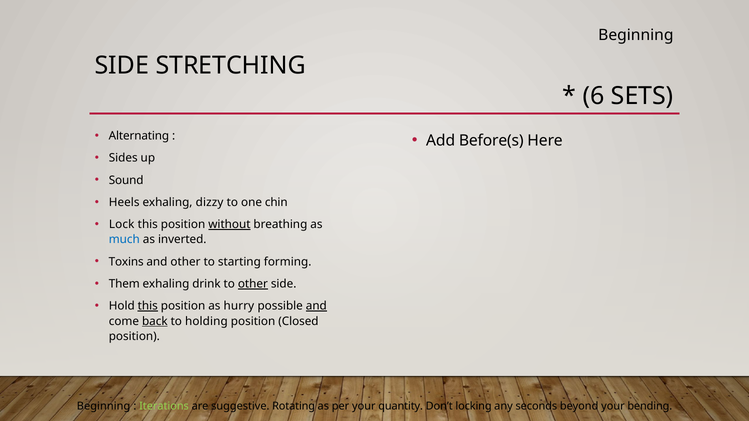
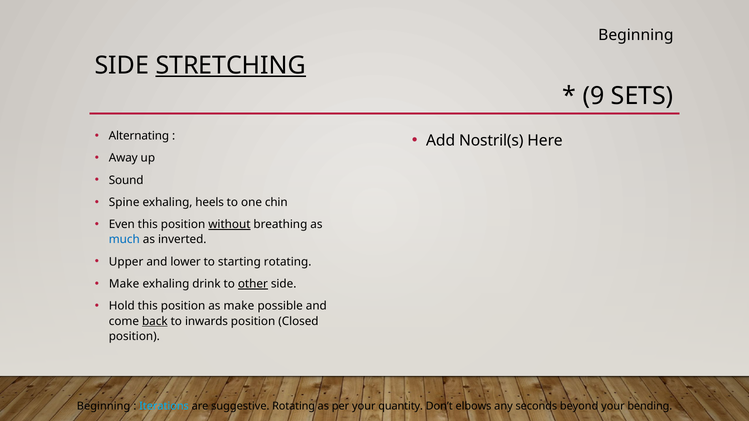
STRETCHING underline: none -> present
6: 6 -> 9
Before(s: Before(s -> Nostril(s
Sides: Sides -> Away
Heels: Heels -> Spine
dizzy: dizzy -> heels
Lock: Lock -> Even
Toxins: Toxins -> Upper
and other: other -> lower
starting forming: forming -> rotating
Them at (124, 284): Them -> Make
this at (148, 306) underline: present -> none
as hurry: hurry -> make
and at (316, 306) underline: present -> none
holding: holding -> inwards
Iterations colour: light green -> light blue
locking: locking -> elbows
